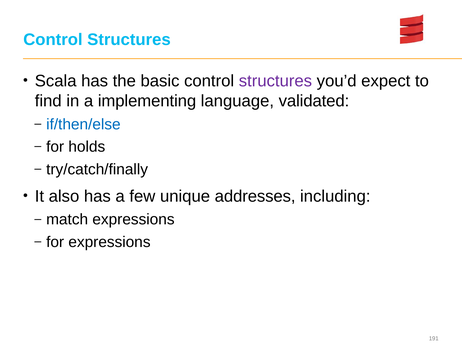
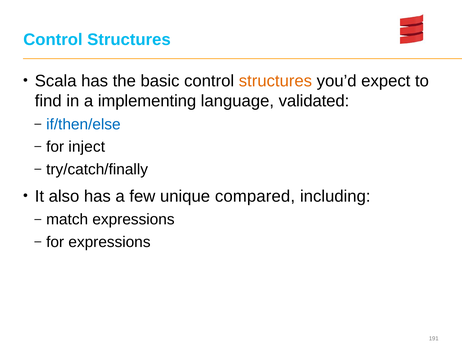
structures at (275, 81) colour: purple -> orange
holds: holds -> inject
addresses: addresses -> compared
